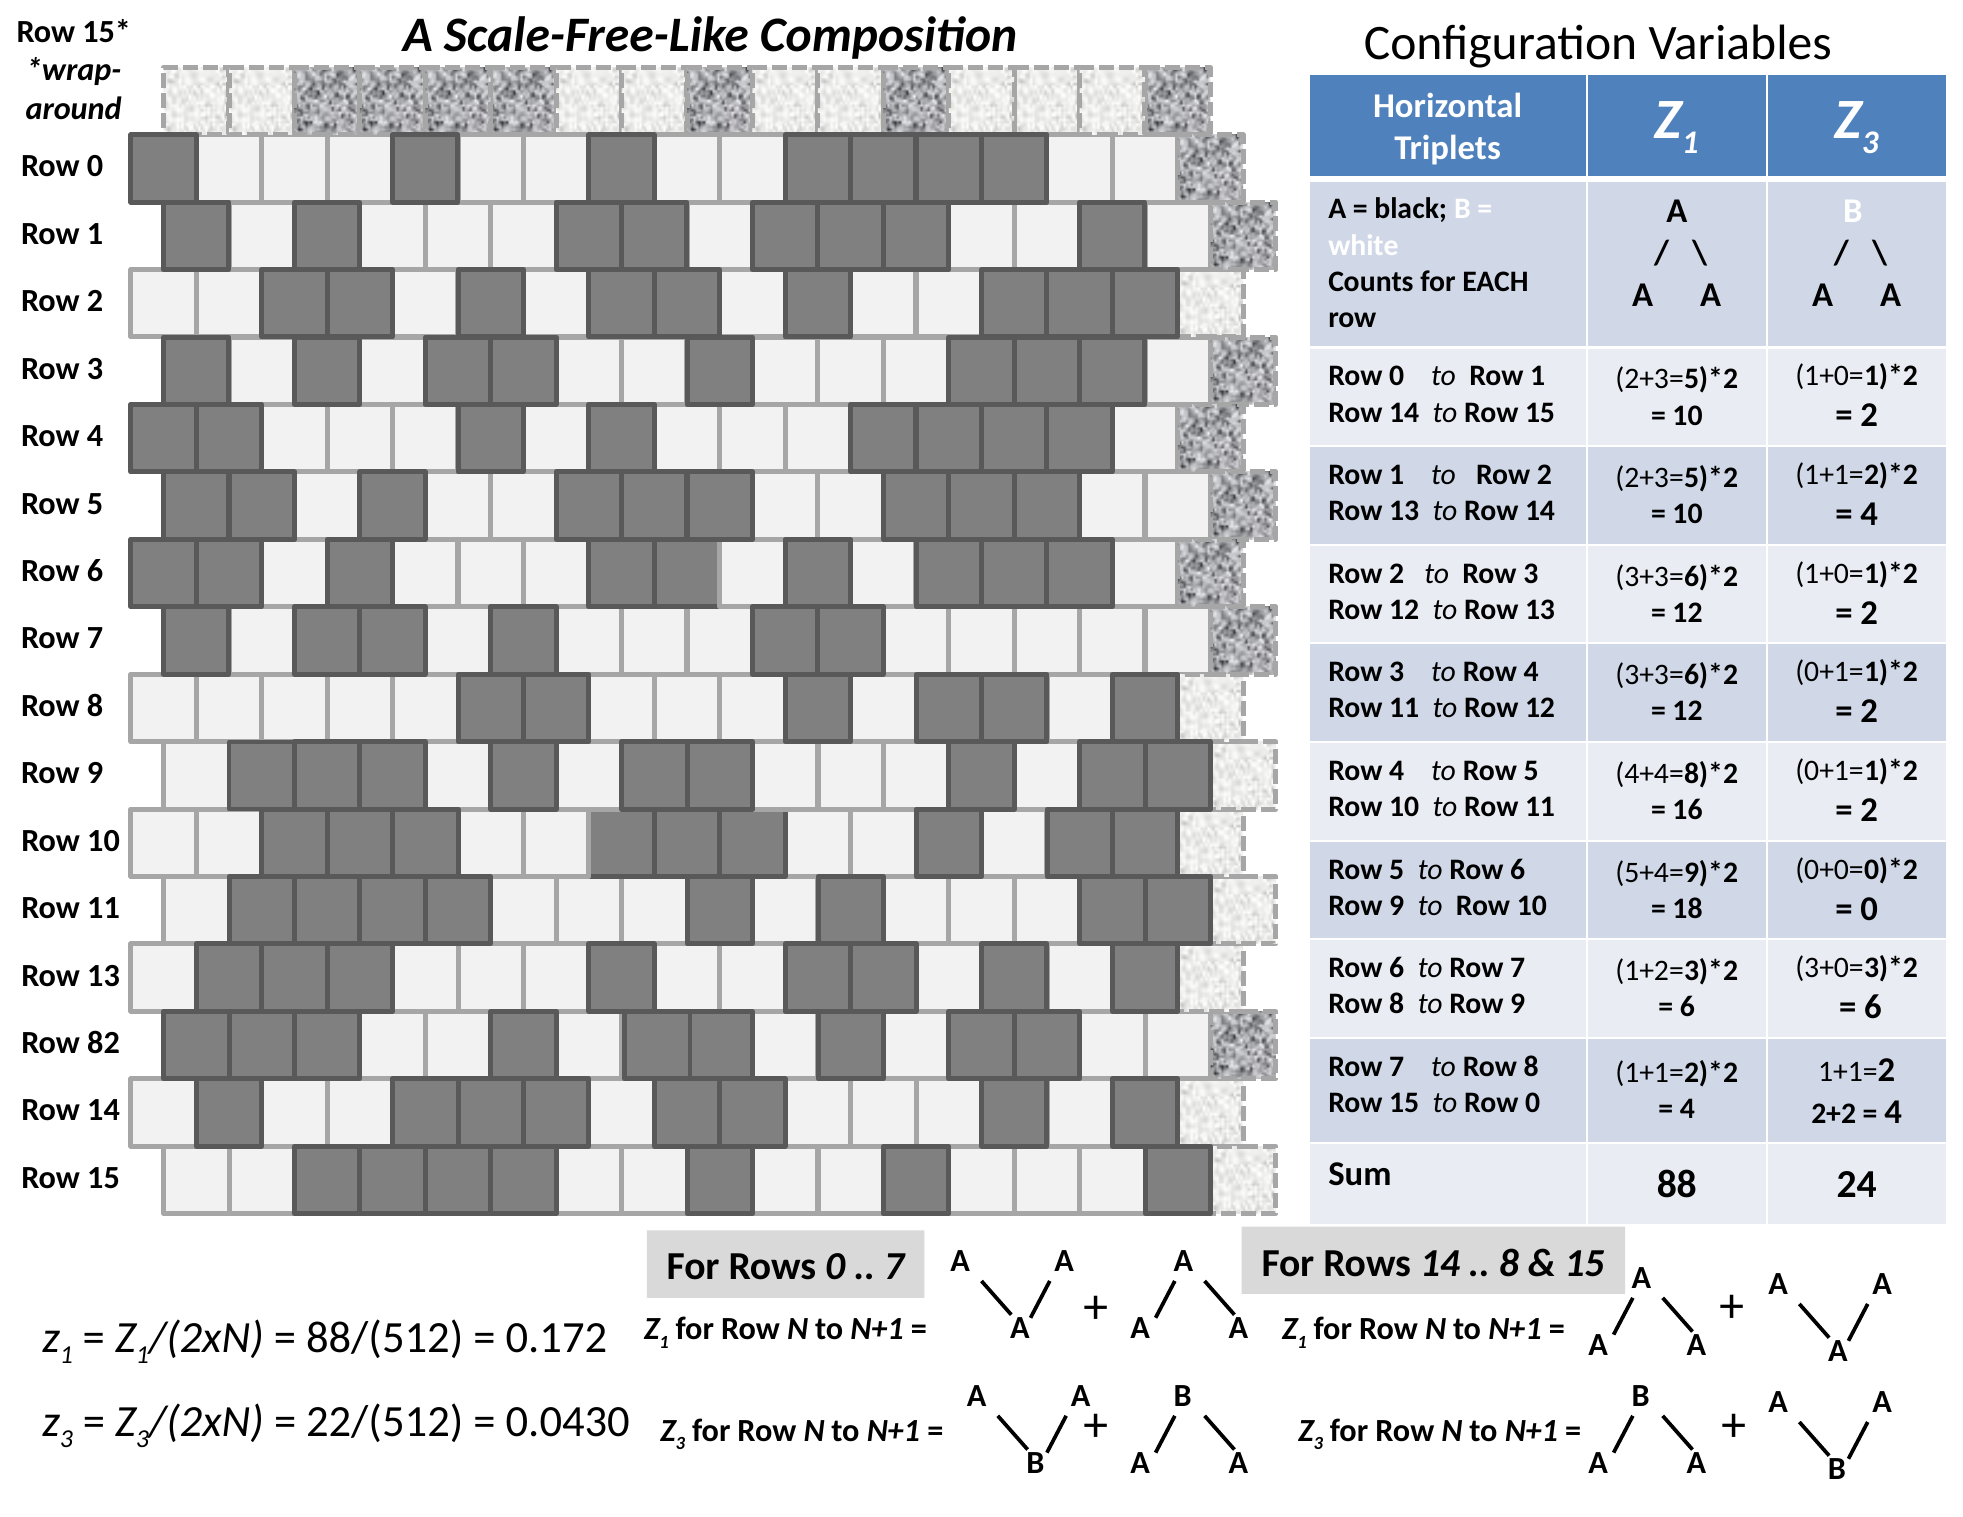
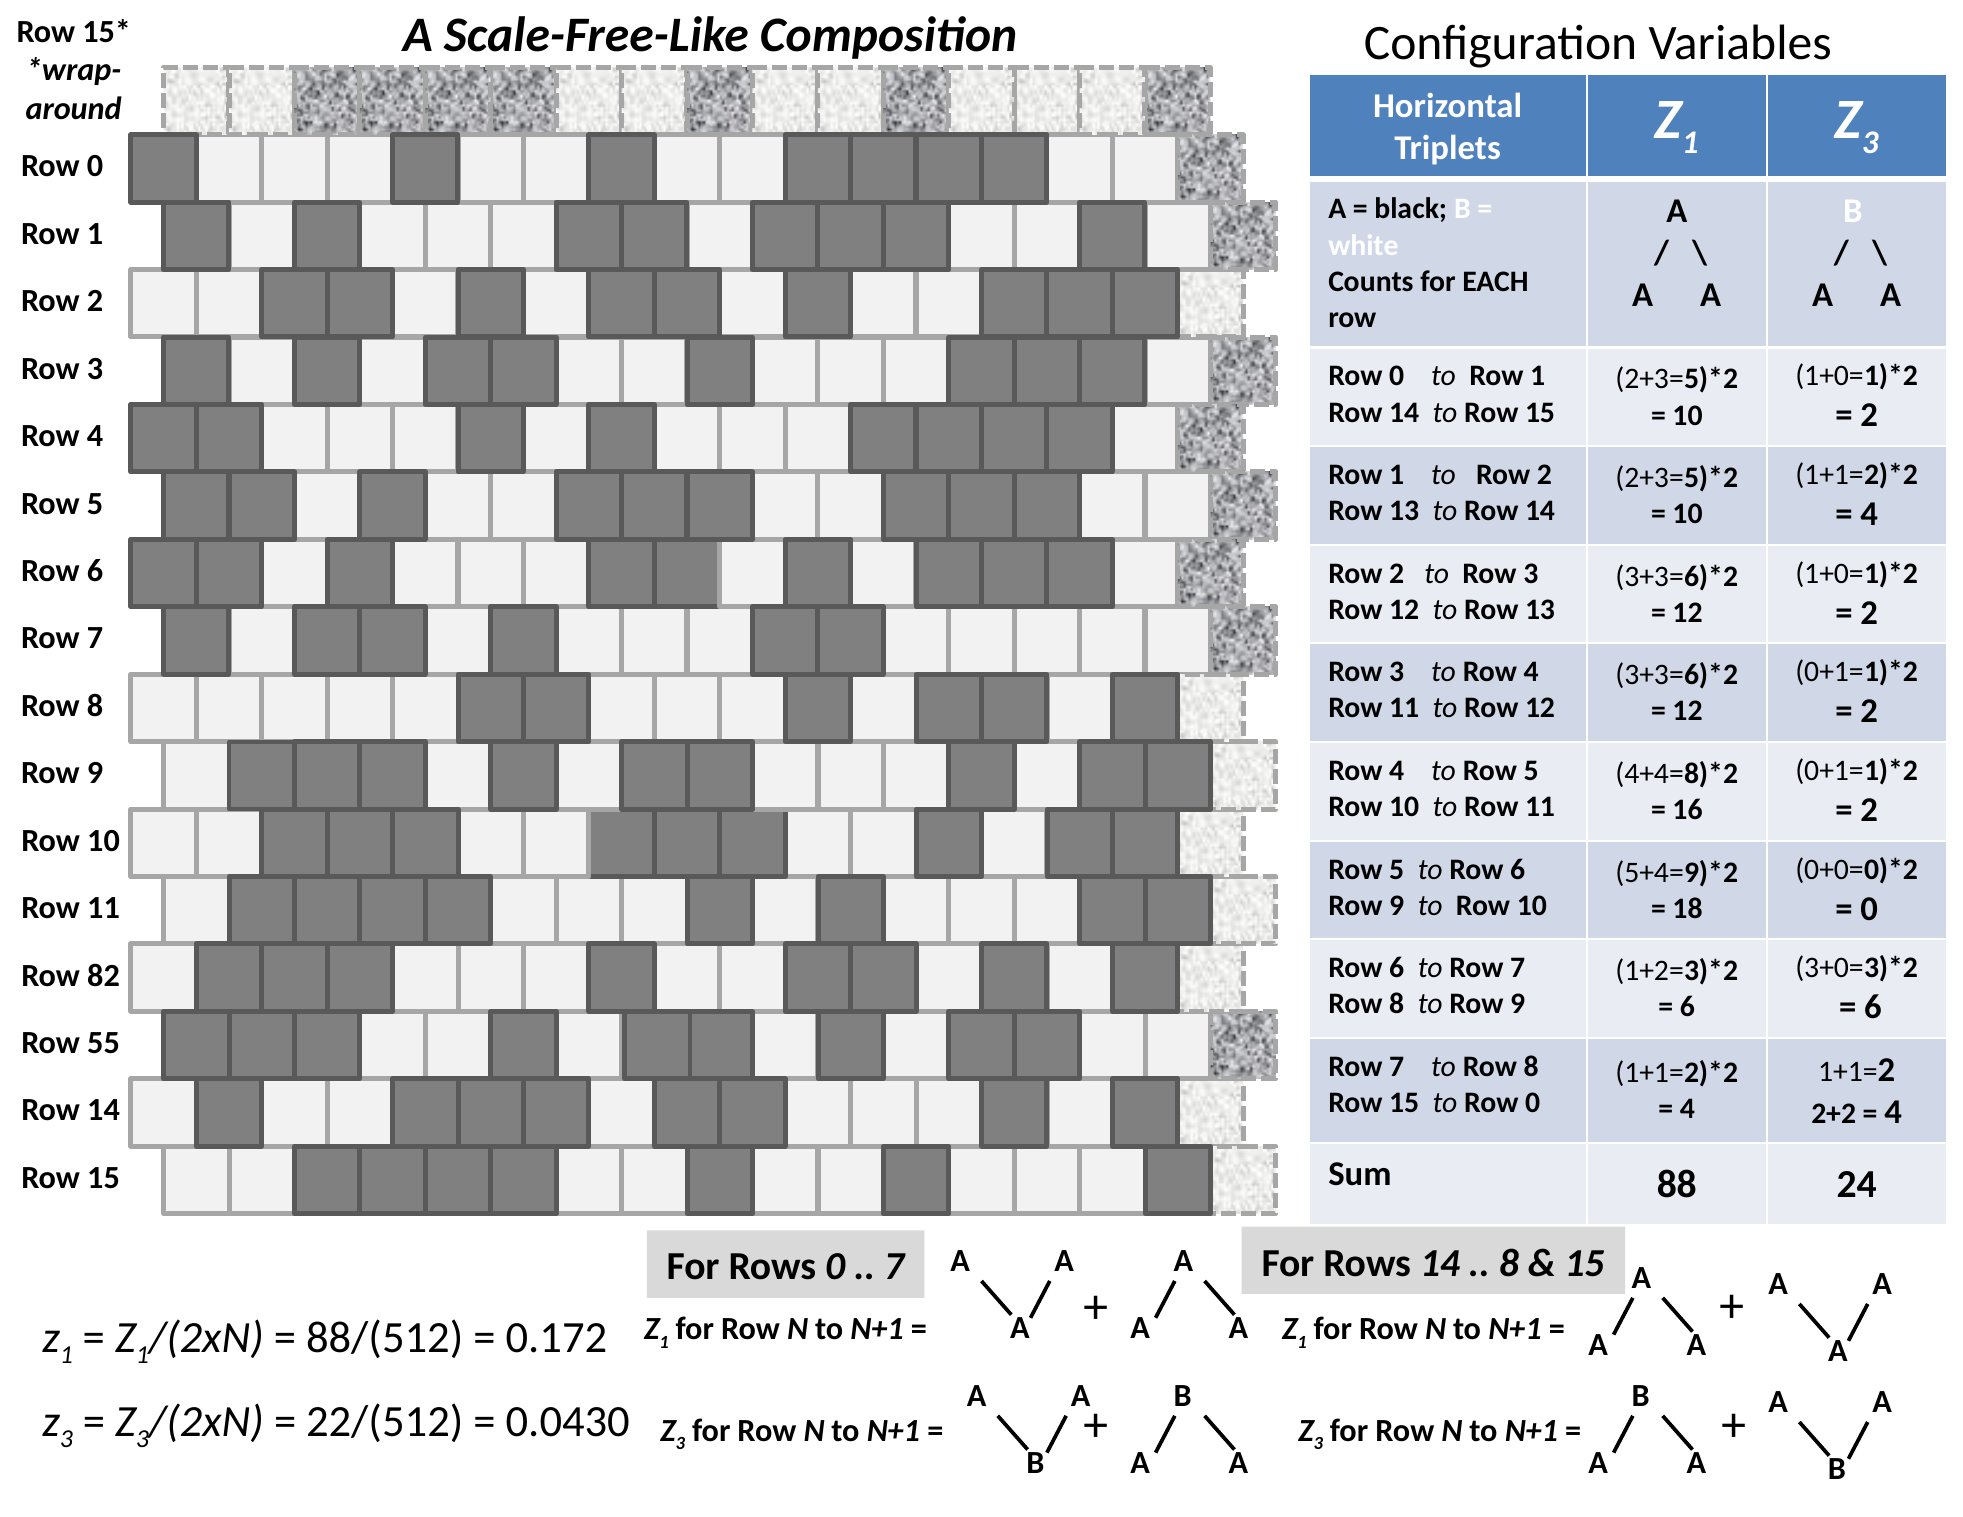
13 at (104, 975): 13 -> 82
82: 82 -> 55
